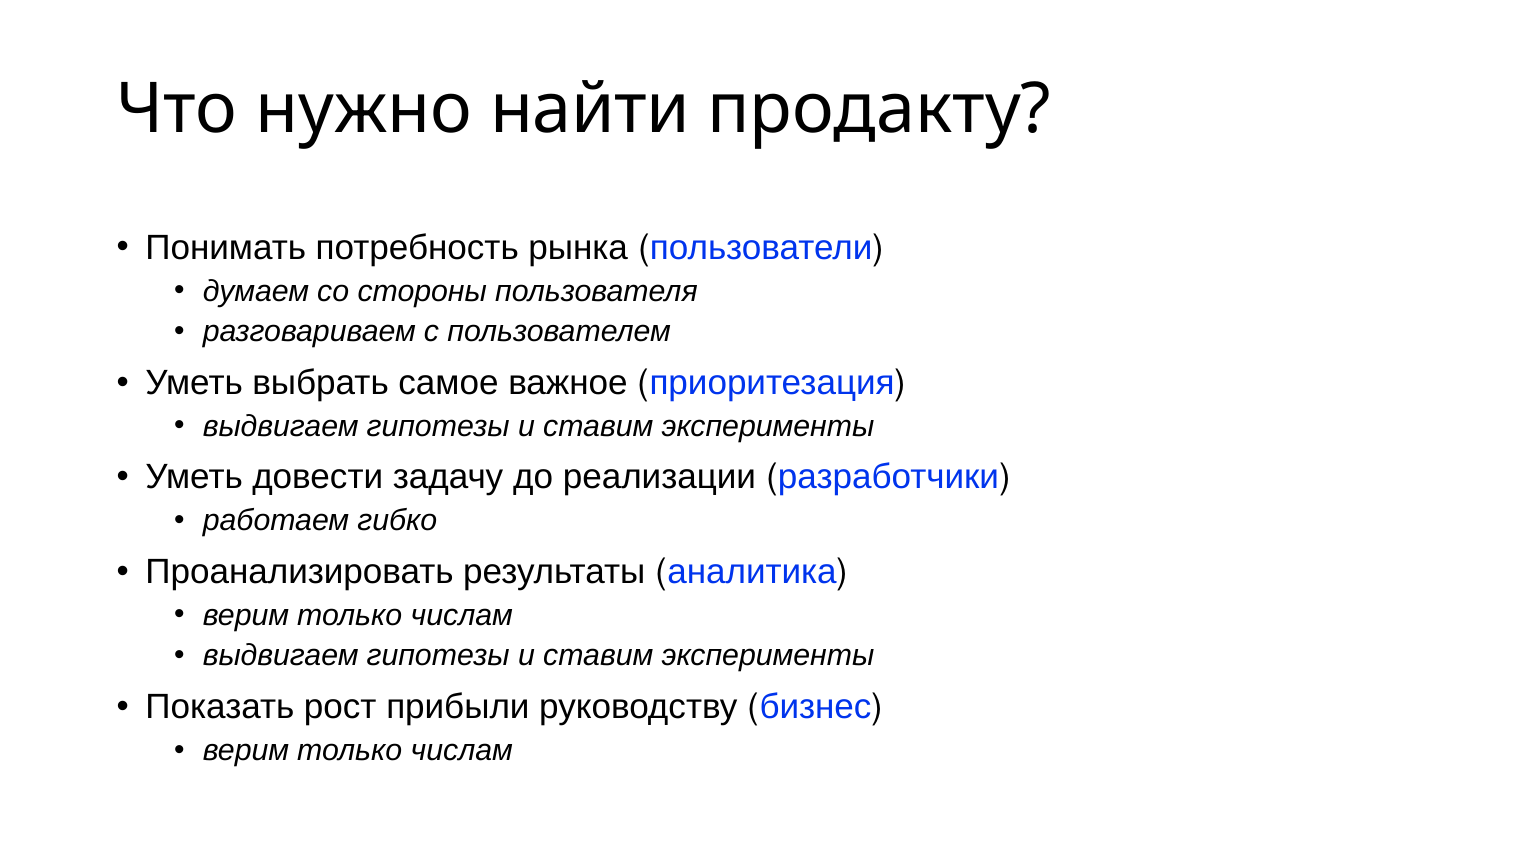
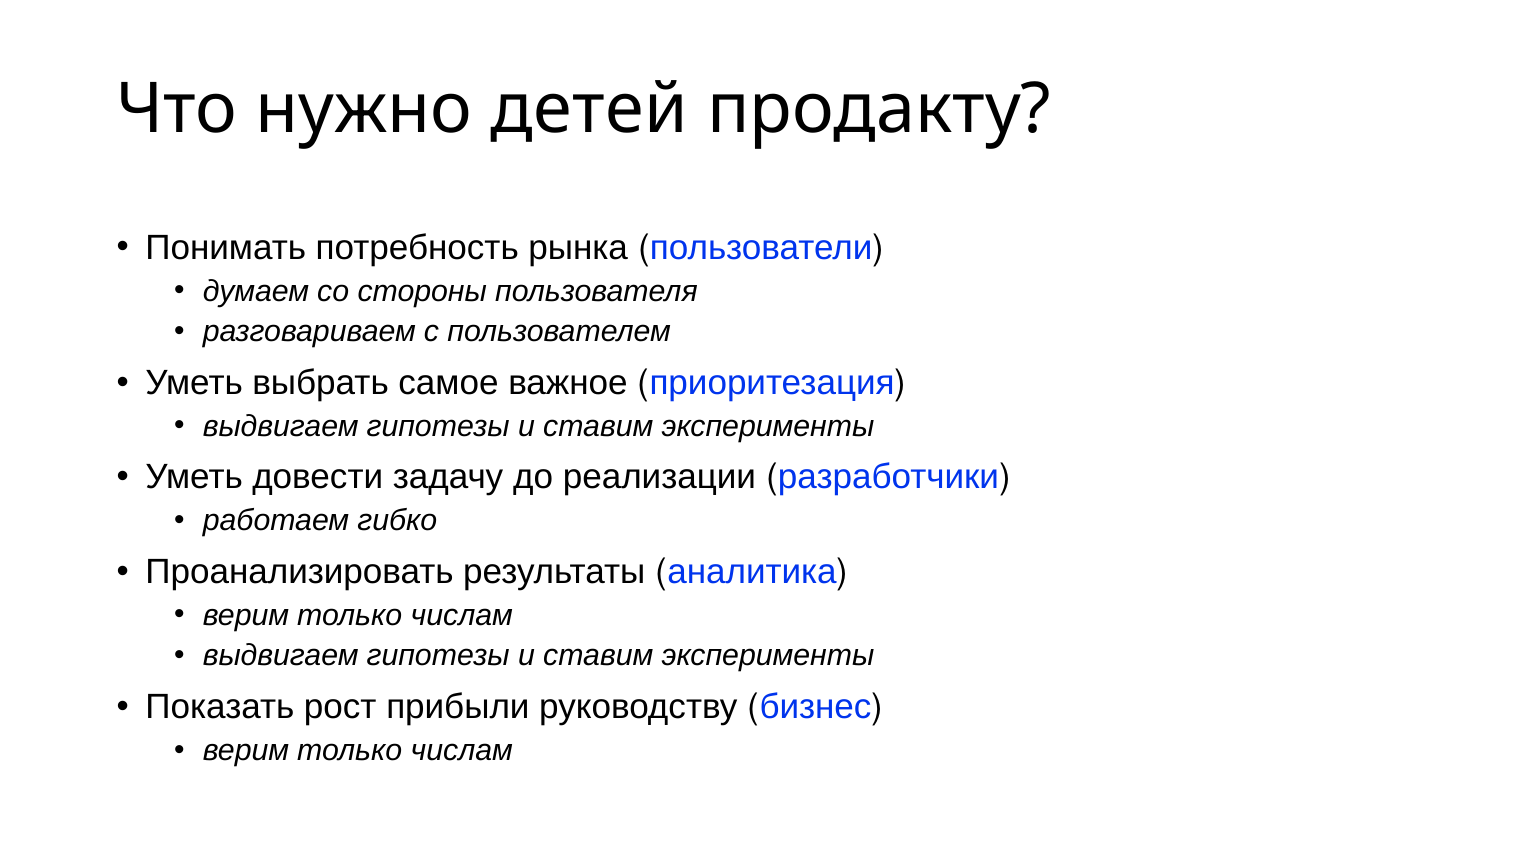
найти: найти -> детей
